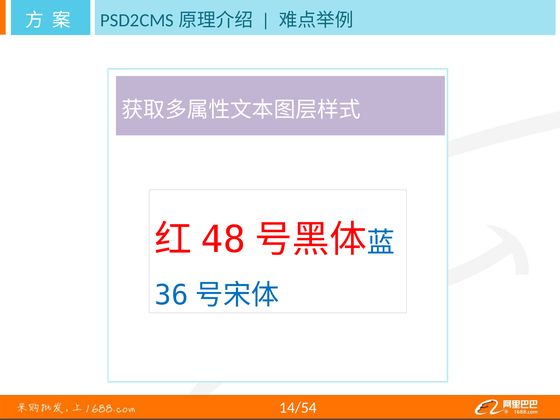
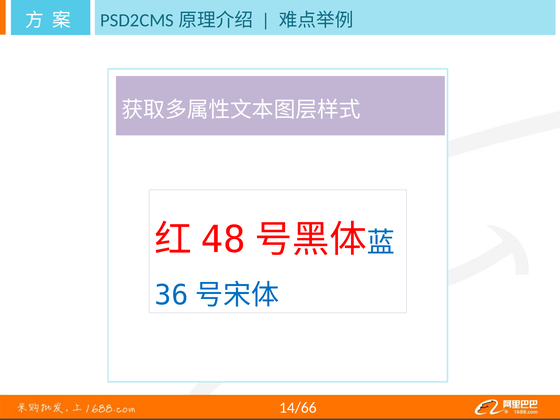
14/54: 14/54 -> 14/66
